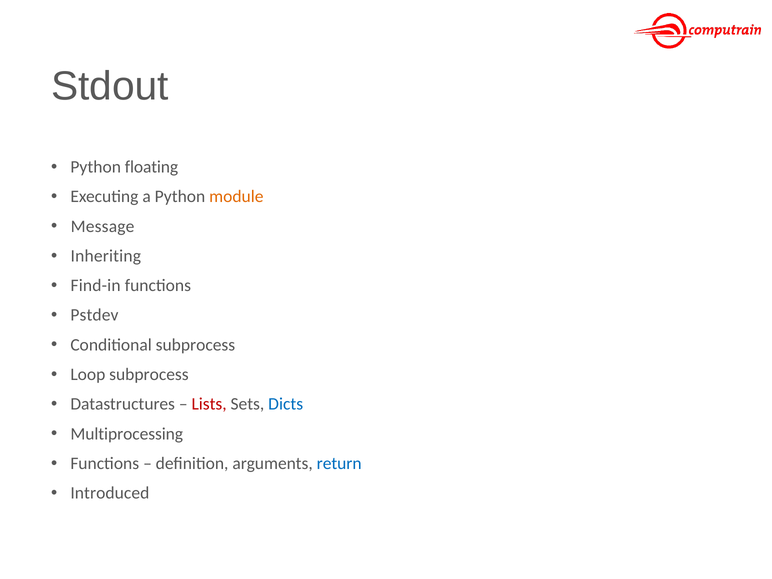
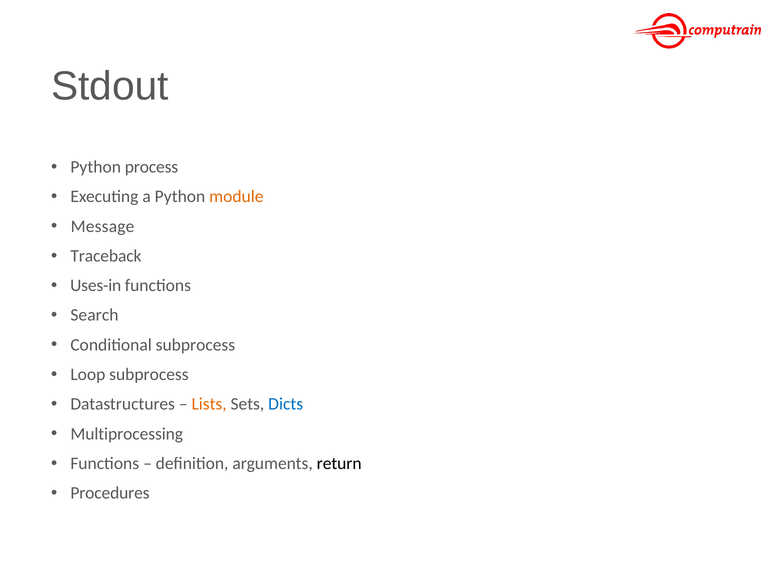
floating: floating -> process
Inheriting: Inheriting -> Traceback
Find-in: Find-in -> Uses-in
Pstdev: Pstdev -> Search
Lists colour: red -> orange
return colour: blue -> black
Introduced: Introduced -> Procedures
